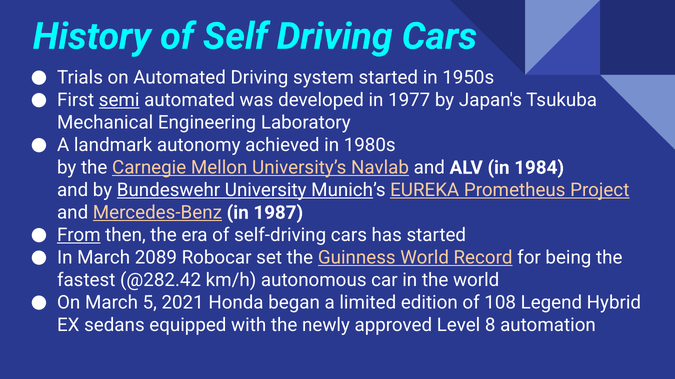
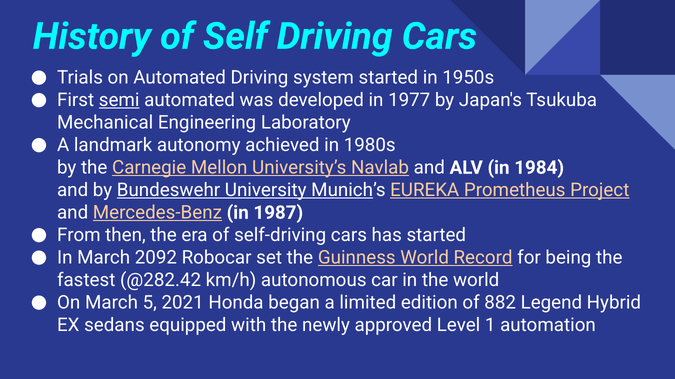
From underline: present -> none
2089: 2089 -> 2092
108: 108 -> 882
8: 8 -> 1
